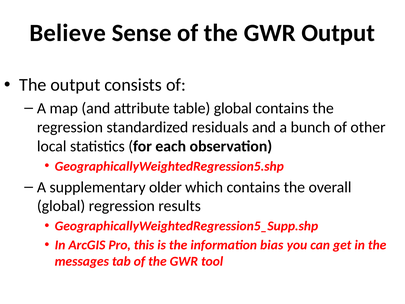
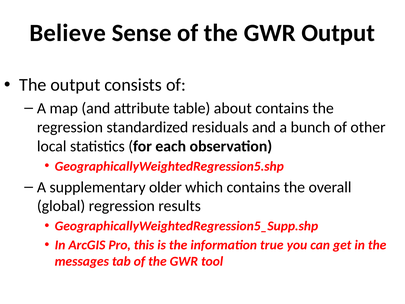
table global: global -> about
bias: bias -> true
